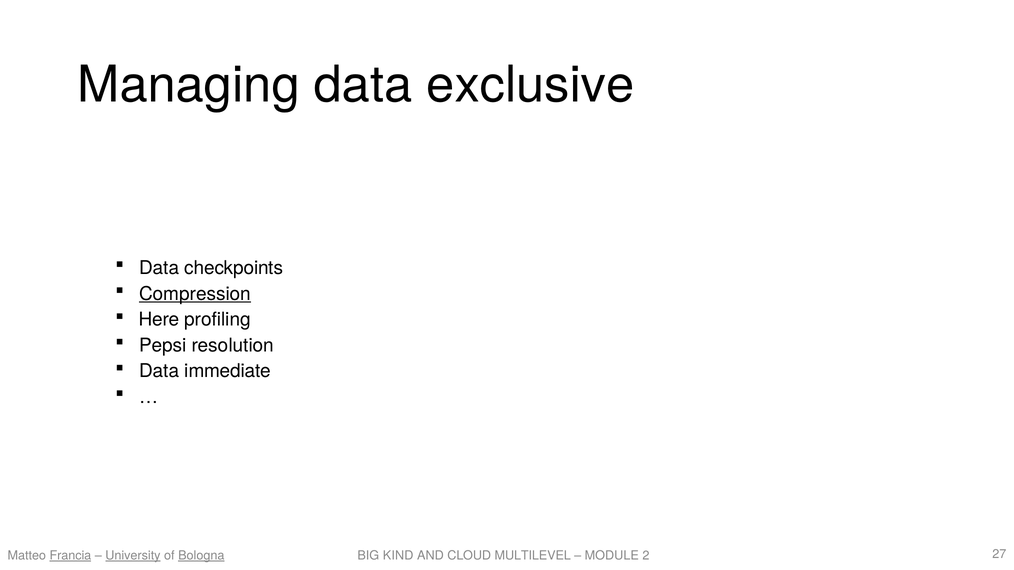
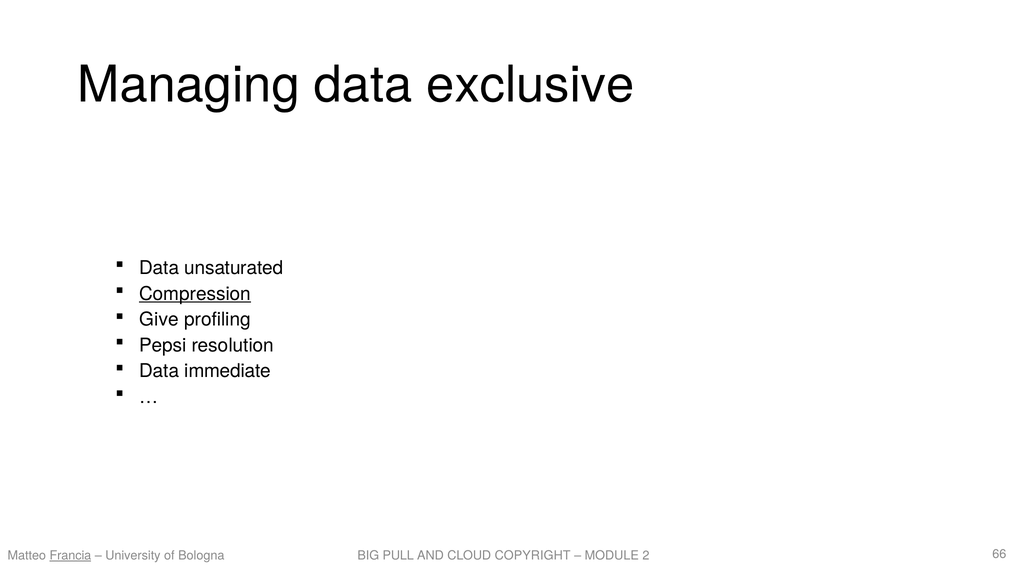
checkpoints: checkpoints -> unsaturated
Here: Here -> Give
University underline: present -> none
Bologna underline: present -> none
KIND: KIND -> PULL
MULTILEVEL: MULTILEVEL -> COPYRIGHT
27: 27 -> 66
